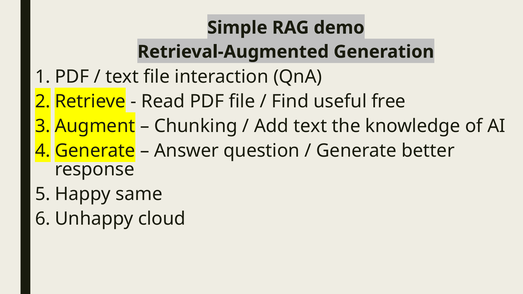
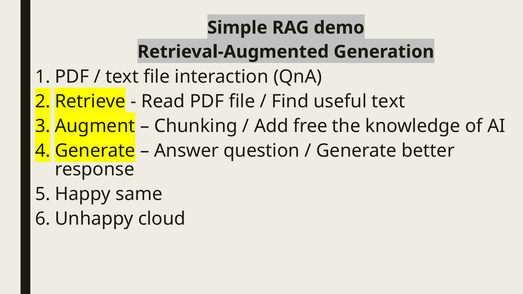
useful free: free -> text
Add text: text -> free
